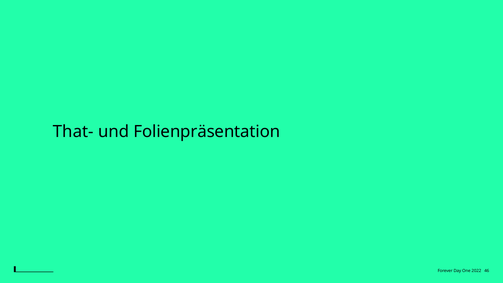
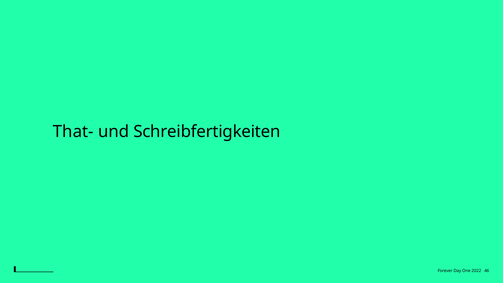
Folienpräsentation: Folienpräsentation -> Schreibfertigkeiten
